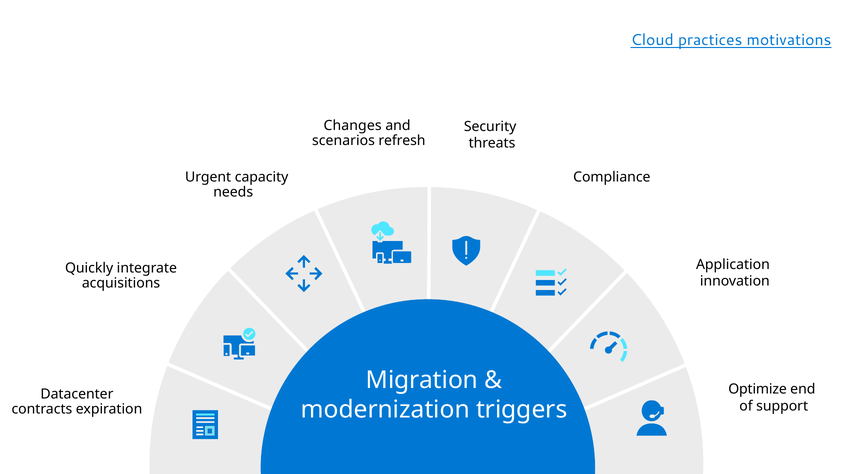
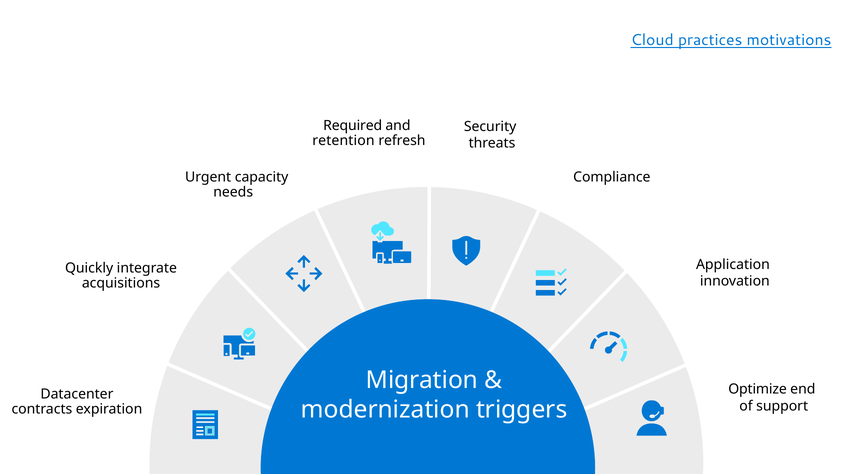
Changes: Changes -> Required
scenarios: scenarios -> retention
